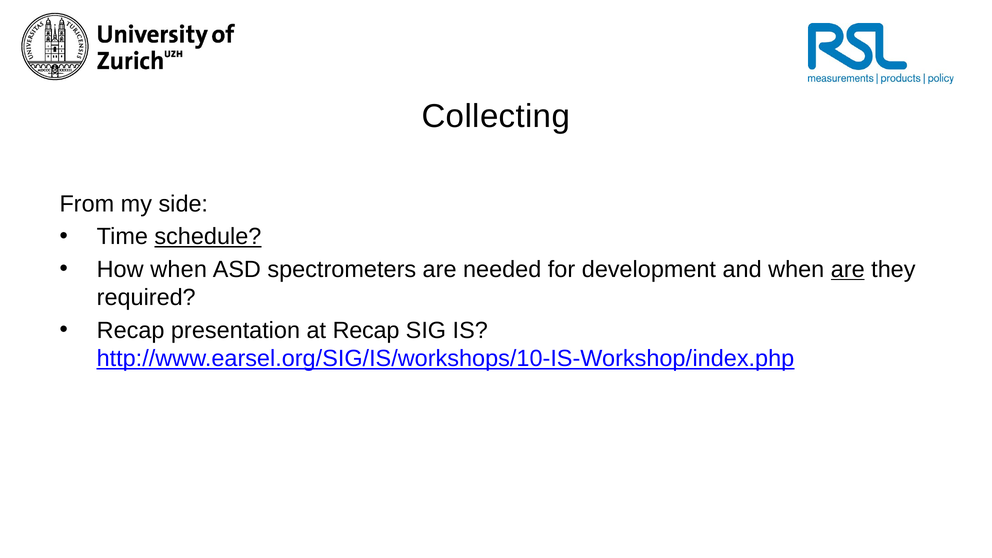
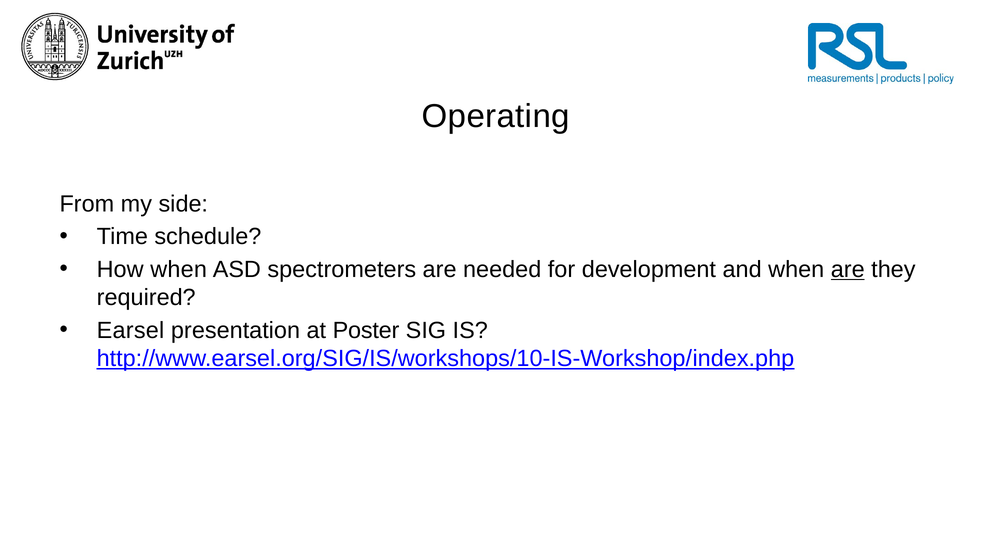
Collecting: Collecting -> Operating
schedule underline: present -> none
Recap at (131, 330): Recap -> Earsel
at Recap: Recap -> Poster
